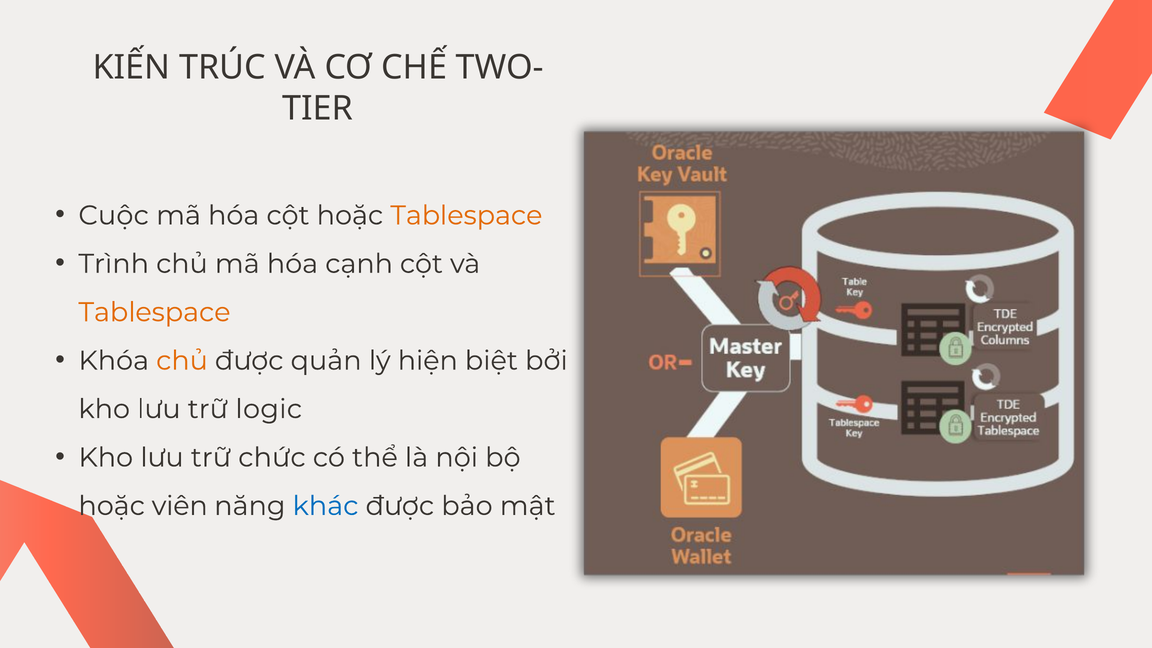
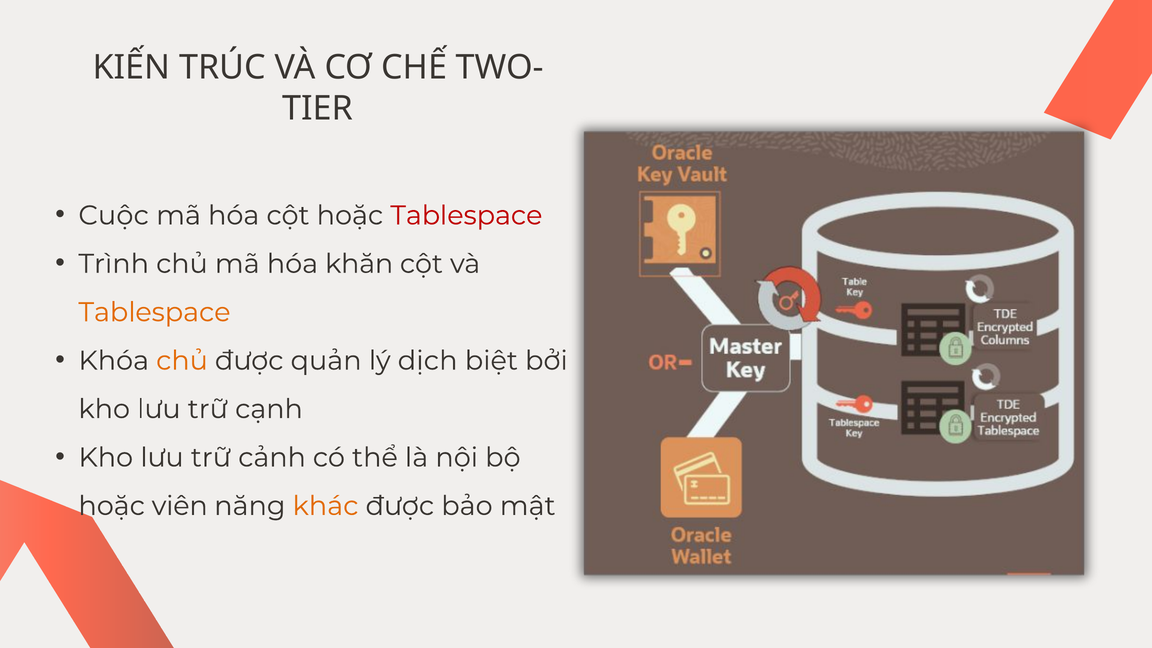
Tablespace at (466, 215) colour: orange -> red
cạnh: cạnh -> khăn
hiện: hiện -> dịch
logic: logic -> cạnh
chức: chức -> cảnh
khác colour: blue -> orange
